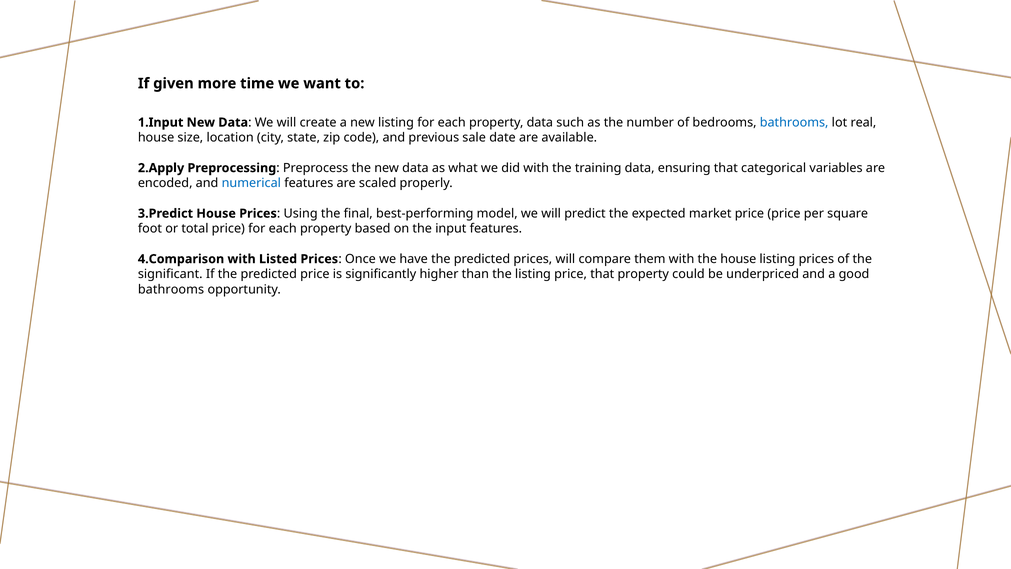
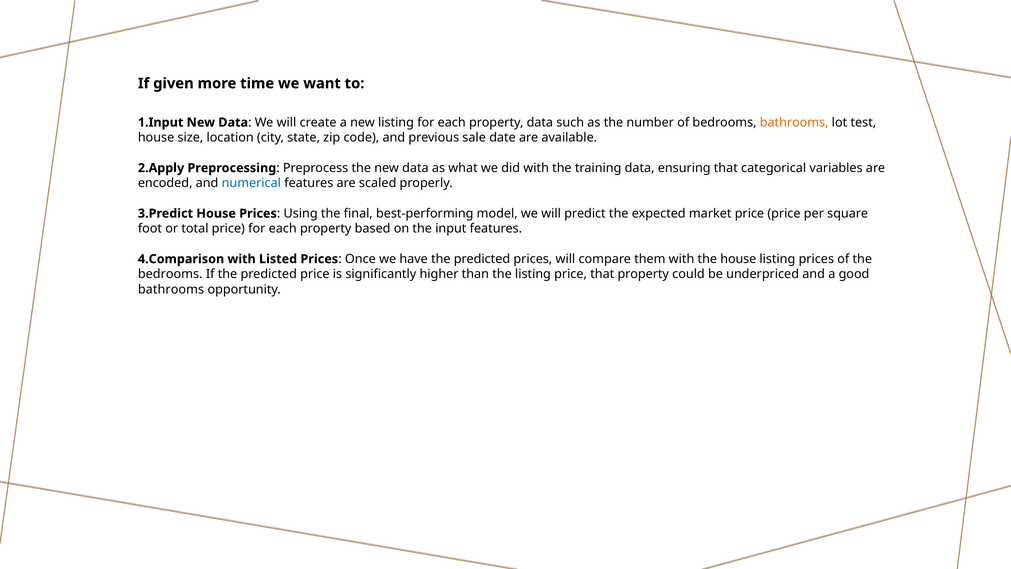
bathrooms at (794, 122) colour: blue -> orange
real: real -> test
significant at (170, 274): significant -> bedrooms
